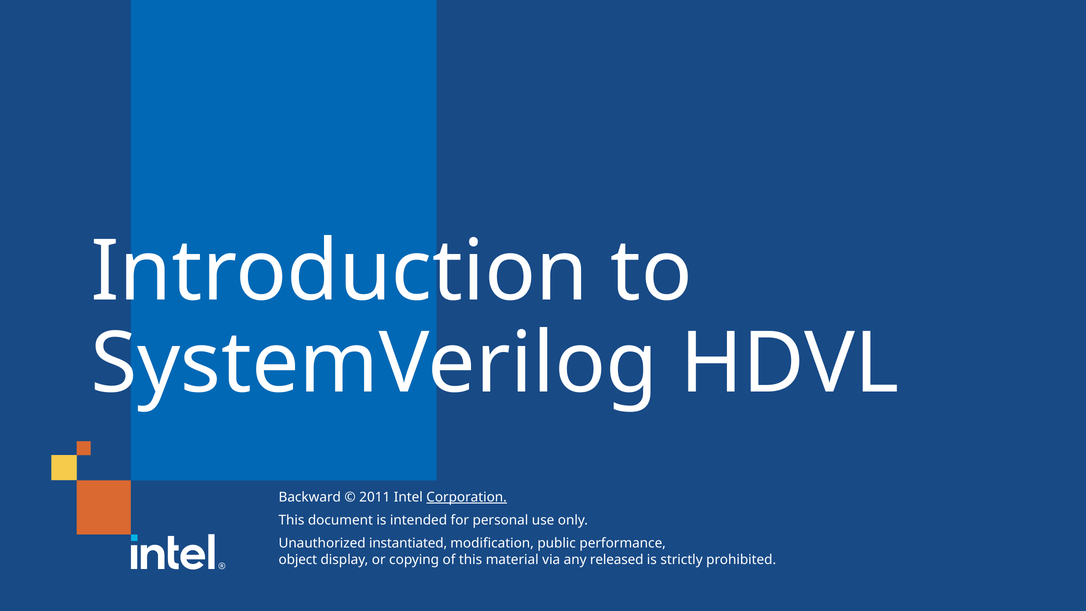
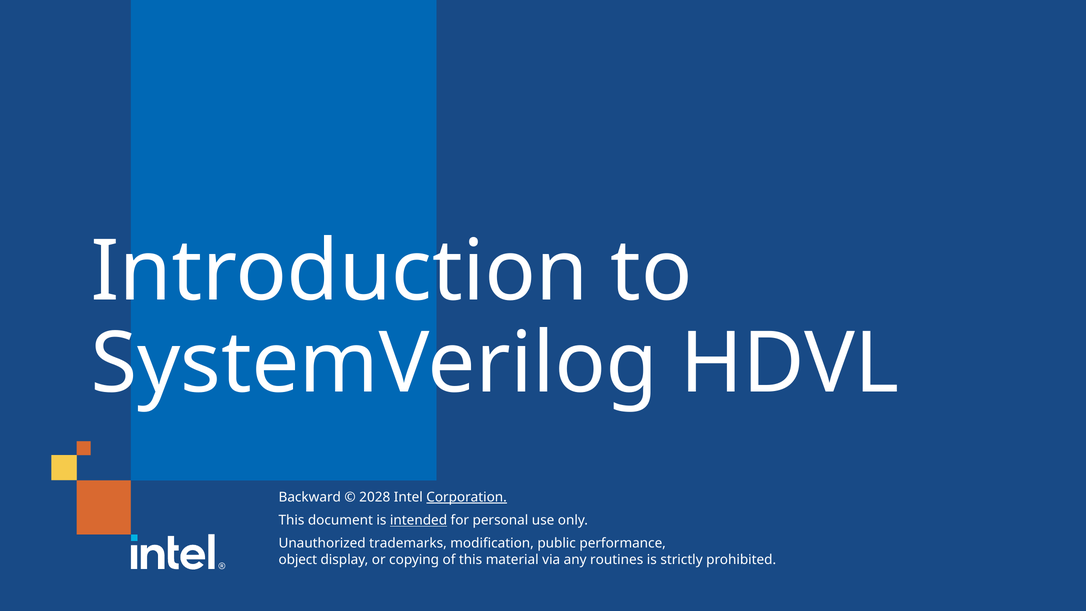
2011: 2011 -> 2028
intended underline: none -> present
instantiated: instantiated -> trademarks
released: released -> routines
